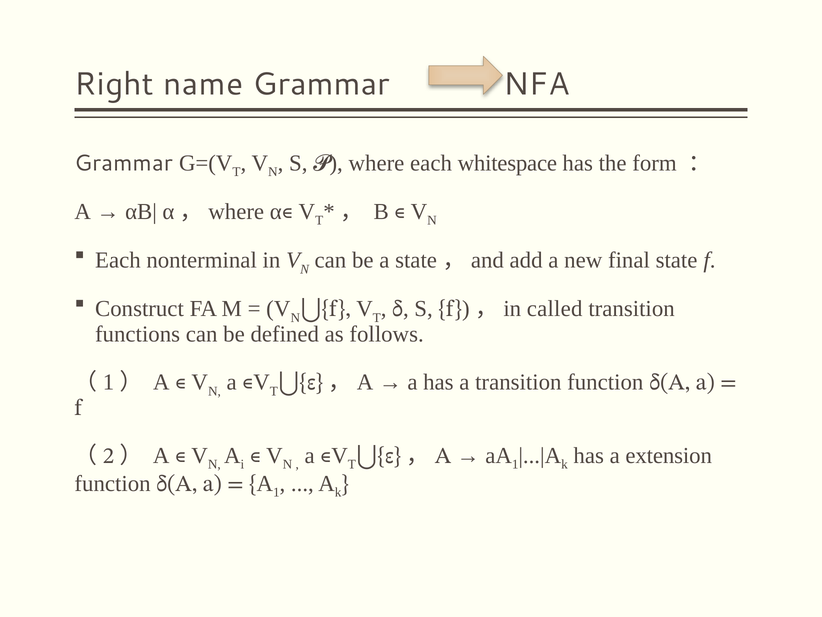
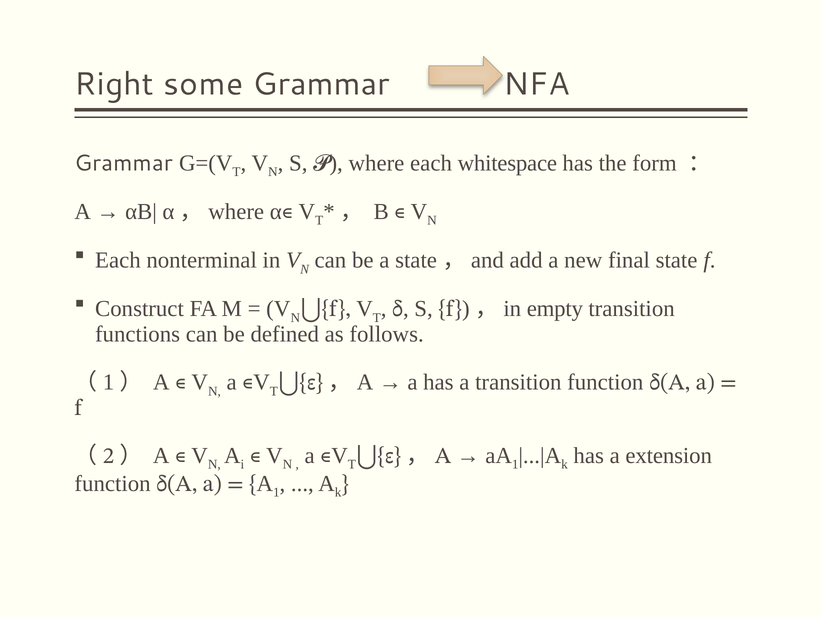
name: name -> some
called: called -> empty
